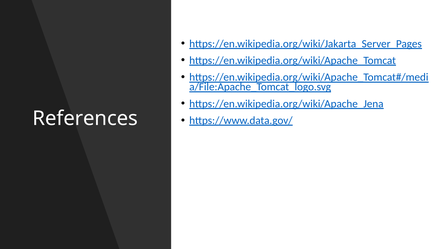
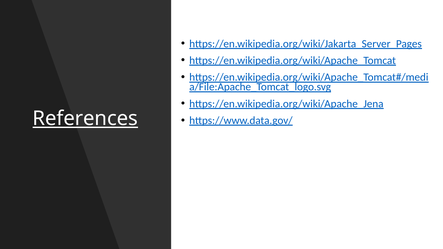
References underline: none -> present
